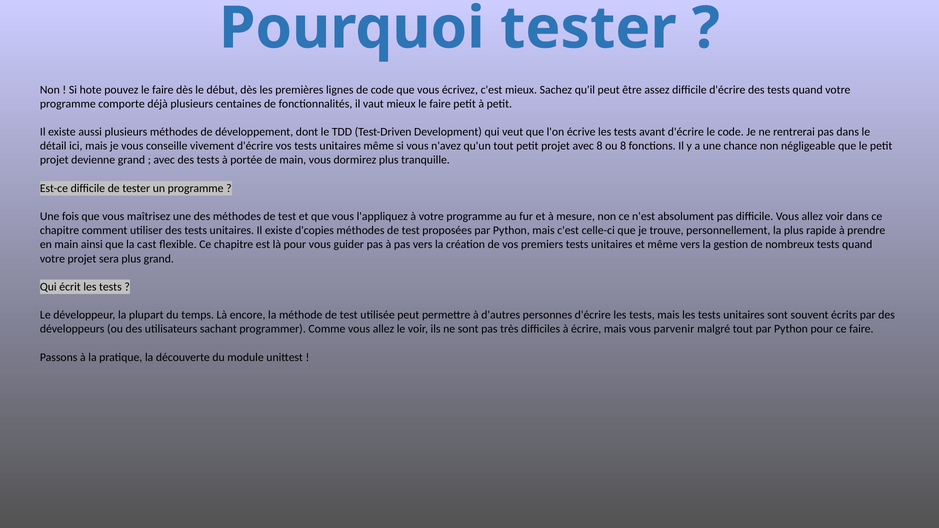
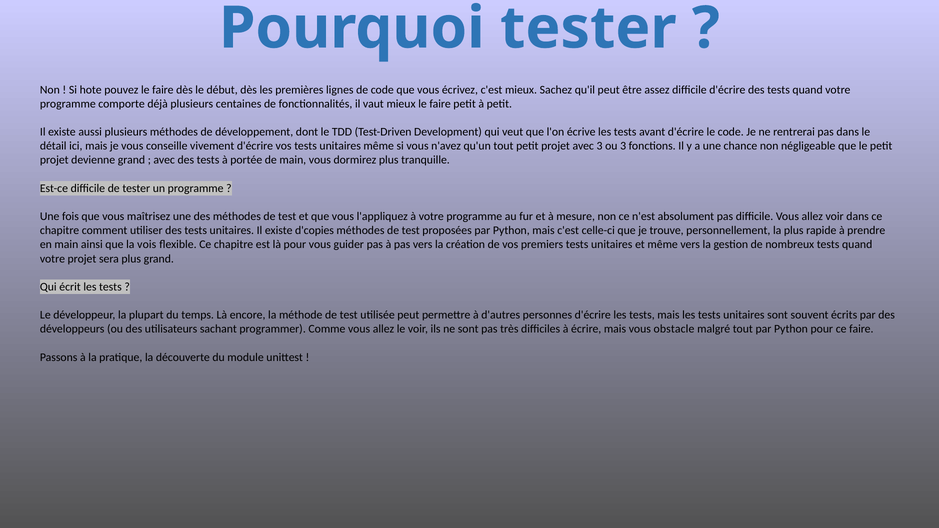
avec 8: 8 -> 3
ou 8: 8 -> 3
cast: cast -> vois
parvenir: parvenir -> obstacle
